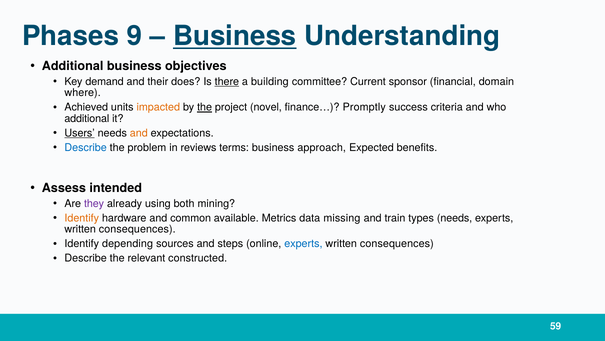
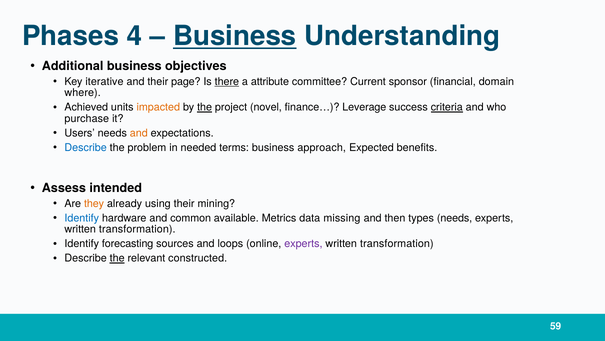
9: 9 -> 4
demand: demand -> iterative
does: does -> page
building: building -> attribute
Promptly: Promptly -> Leverage
criteria underline: none -> present
additional at (87, 119): additional -> purchase
Users underline: present -> none
reviews: reviews -> needed
they colour: purple -> orange
using both: both -> their
Identify at (82, 218) colour: orange -> blue
train: train -> then
consequences at (137, 229): consequences -> transformation
depending: depending -> forecasting
steps: steps -> loops
experts at (303, 243) colour: blue -> purple
consequences at (397, 243): consequences -> transformation
the at (117, 258) underline: none -> present
